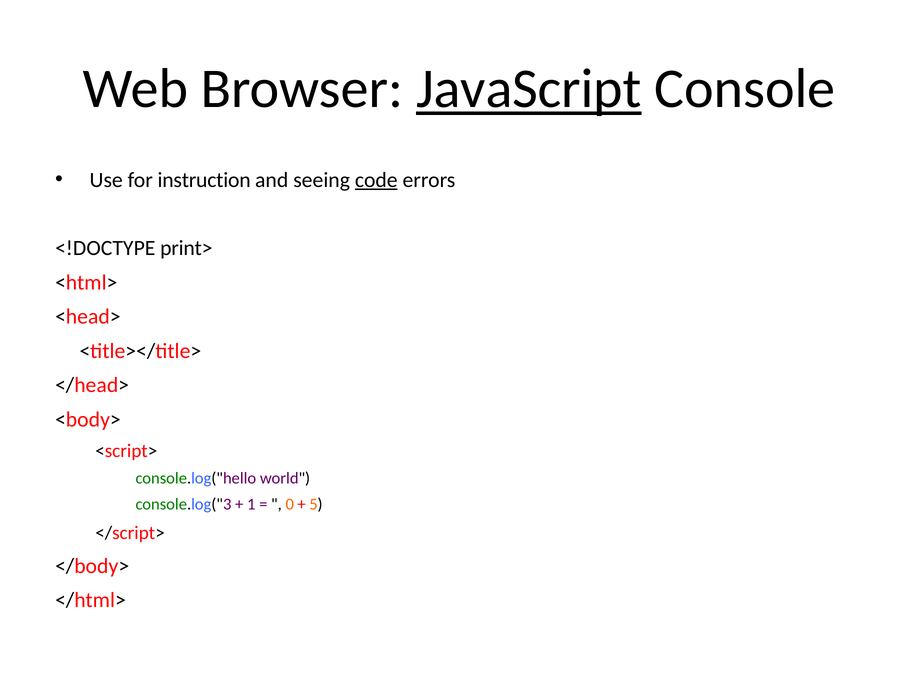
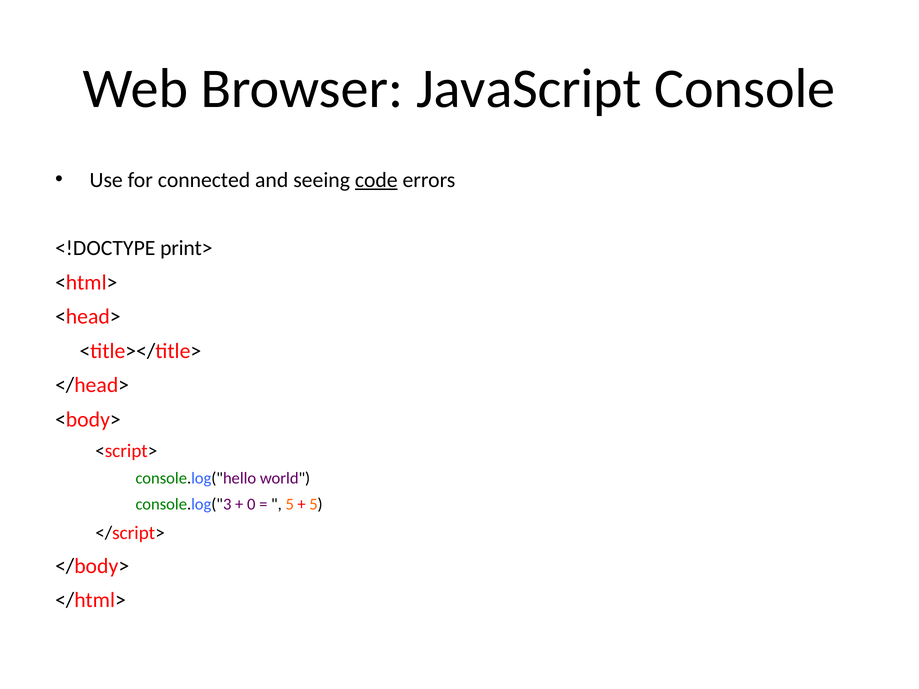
JavaScript underline: present -> none
instruction: instruction -> connected
1: 1 -> 0
0 at (290, 504): 0 -> 5
